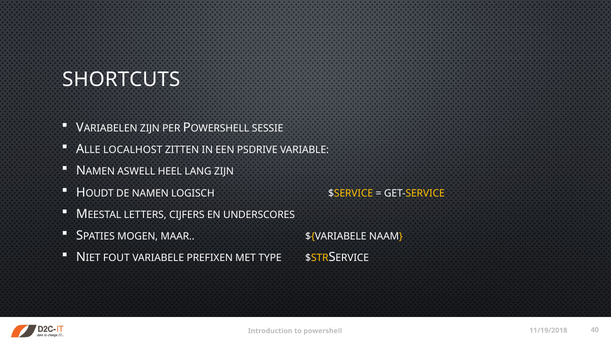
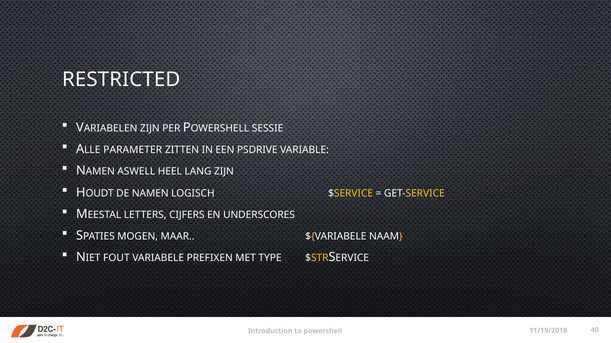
SHORTCUTS: SHORTCUTS -> RESTRICTED
LOCALHOST: LOCALHOST -> PARAMETER
